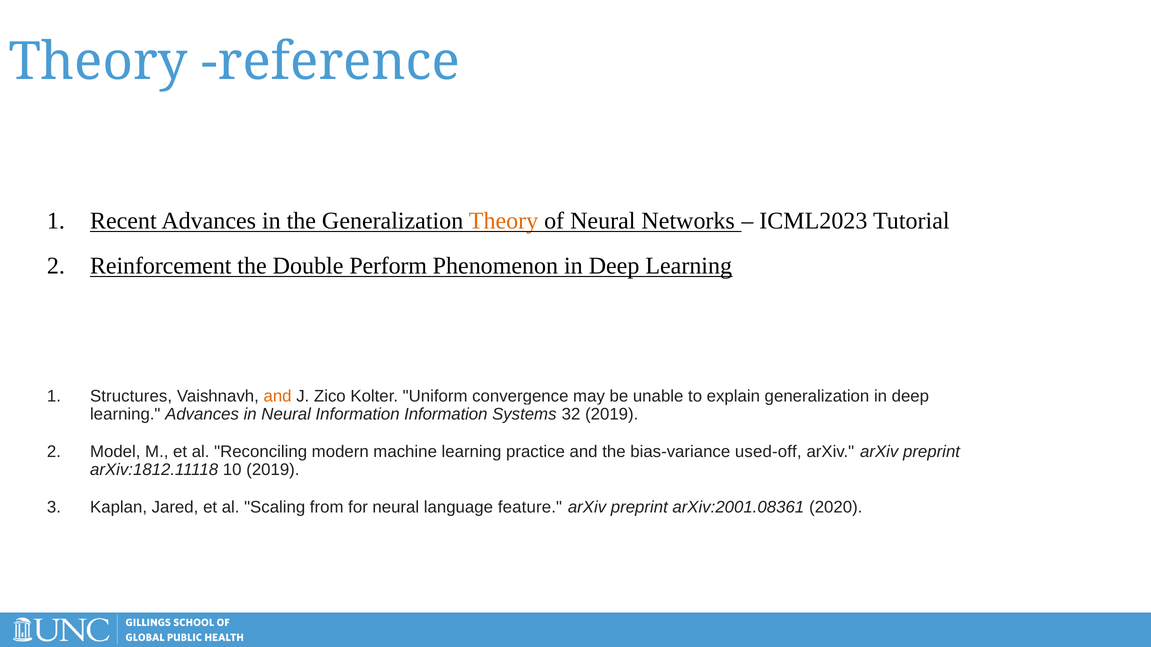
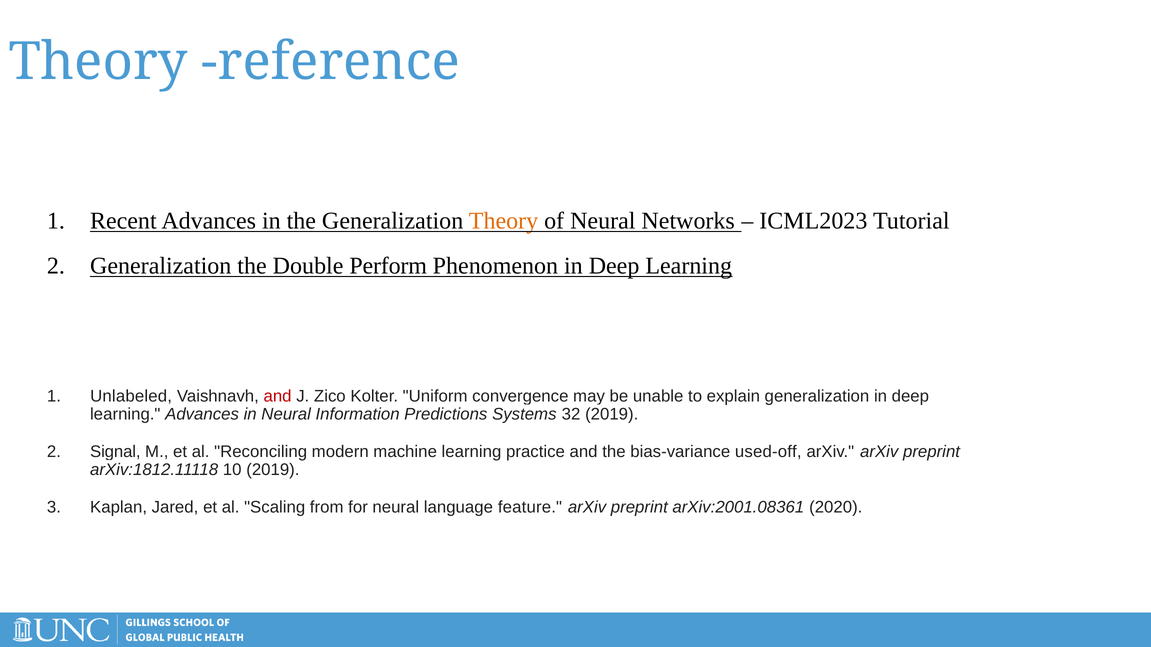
Reinforcement at (161, 266): Reinforcement -> Generalization
Structures: Structures -> Unlabeled
and at (278, 396) colour: orange -> red
Information Information: Information -> Predictions
Model: Model -> Signal
